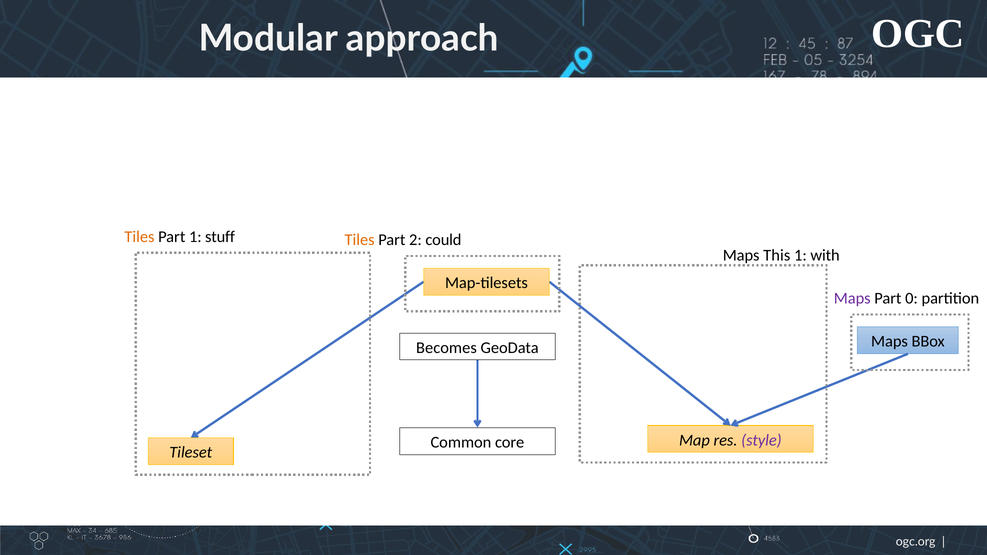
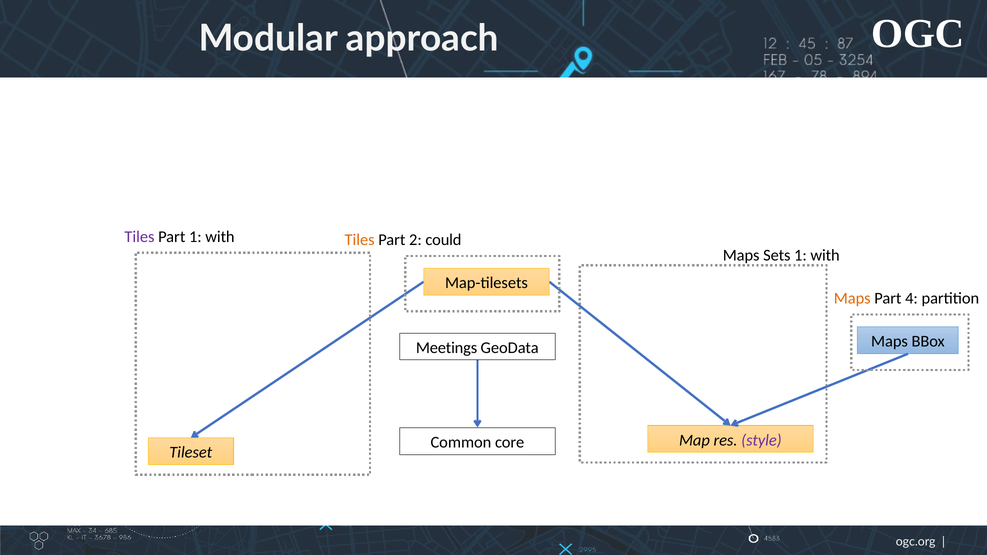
Tiles at (140, 237) colour: orange -> purple
Part 1 stuff: stuff -> with
This: This -> Sets
Maps at (852, 298) colour: purple -> orange
0: 0 -> 4
Becomes: Becomes -> Meetings
